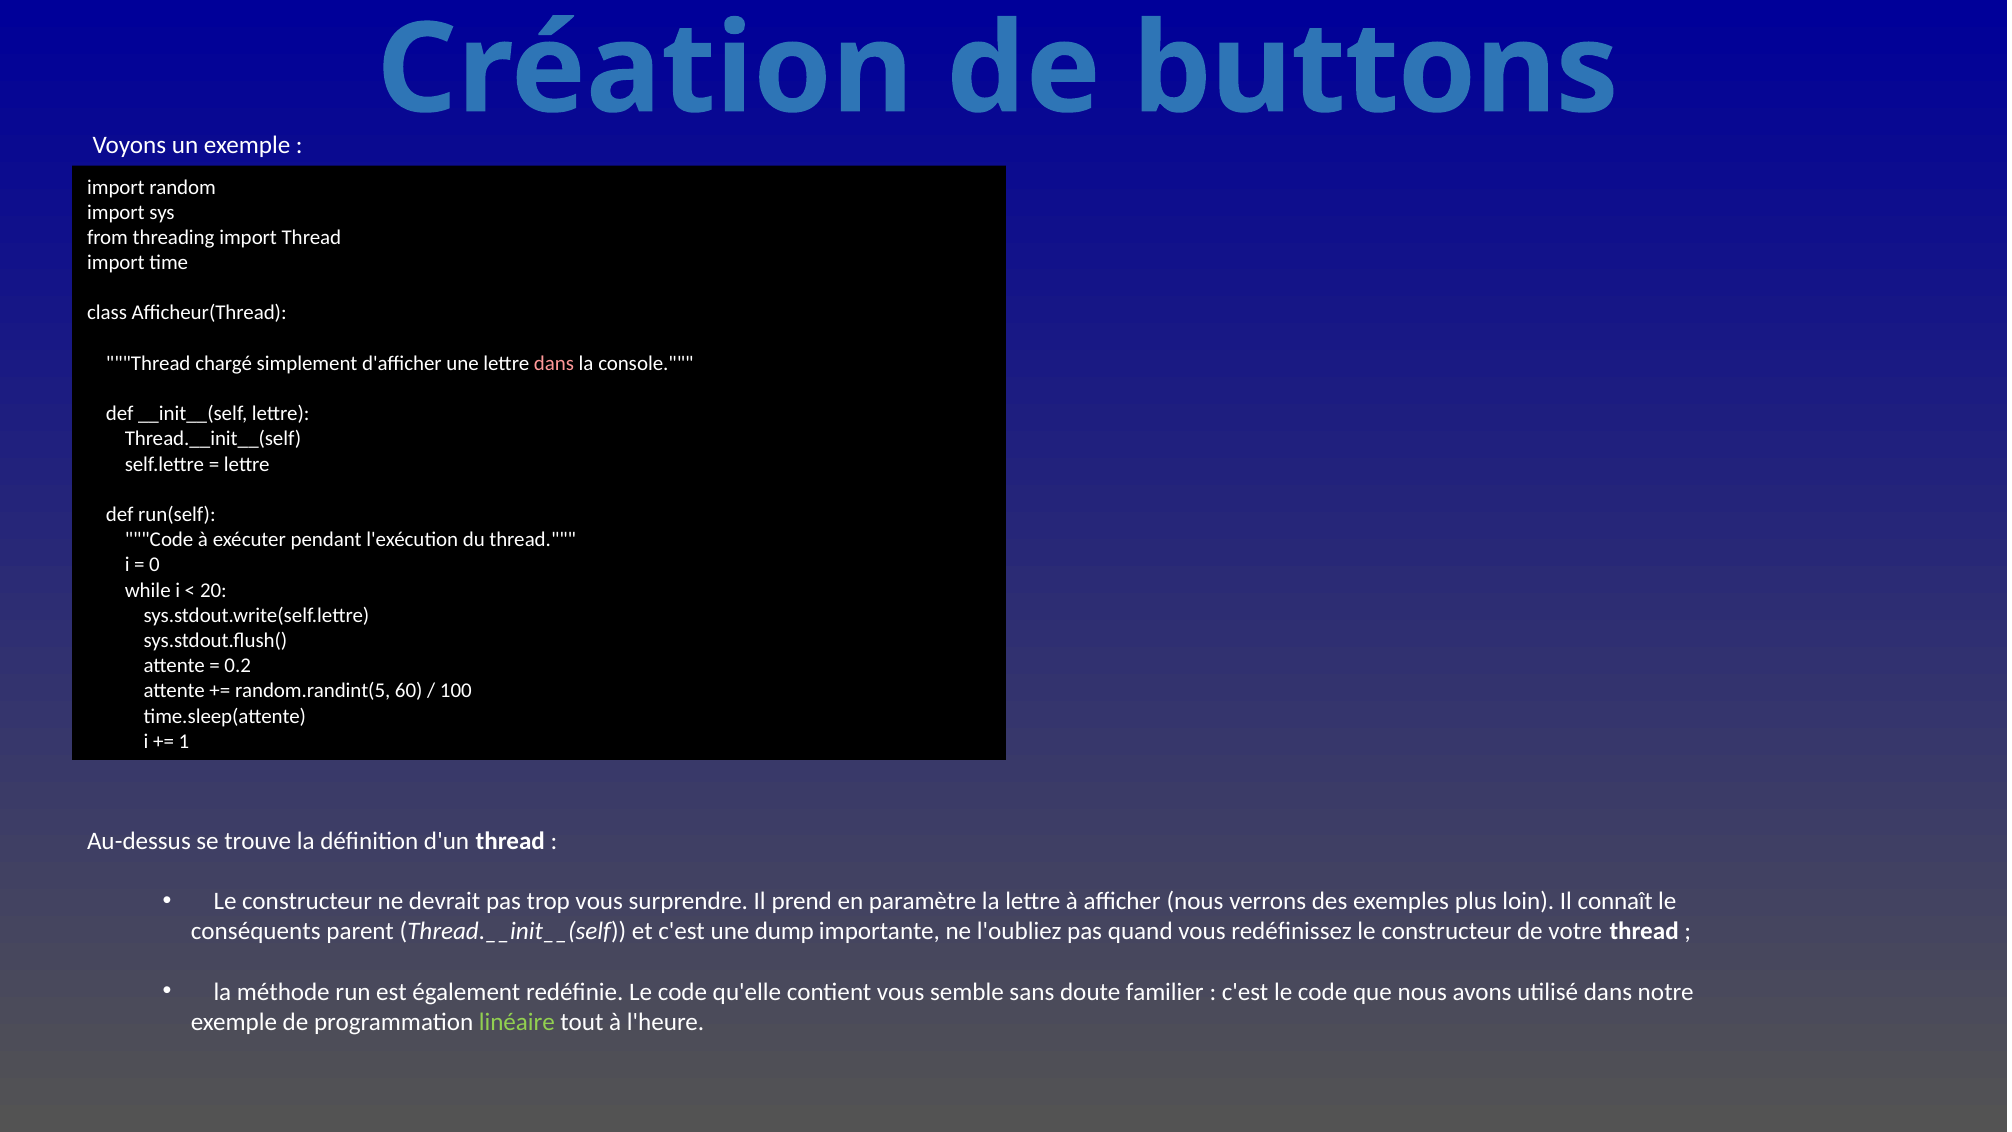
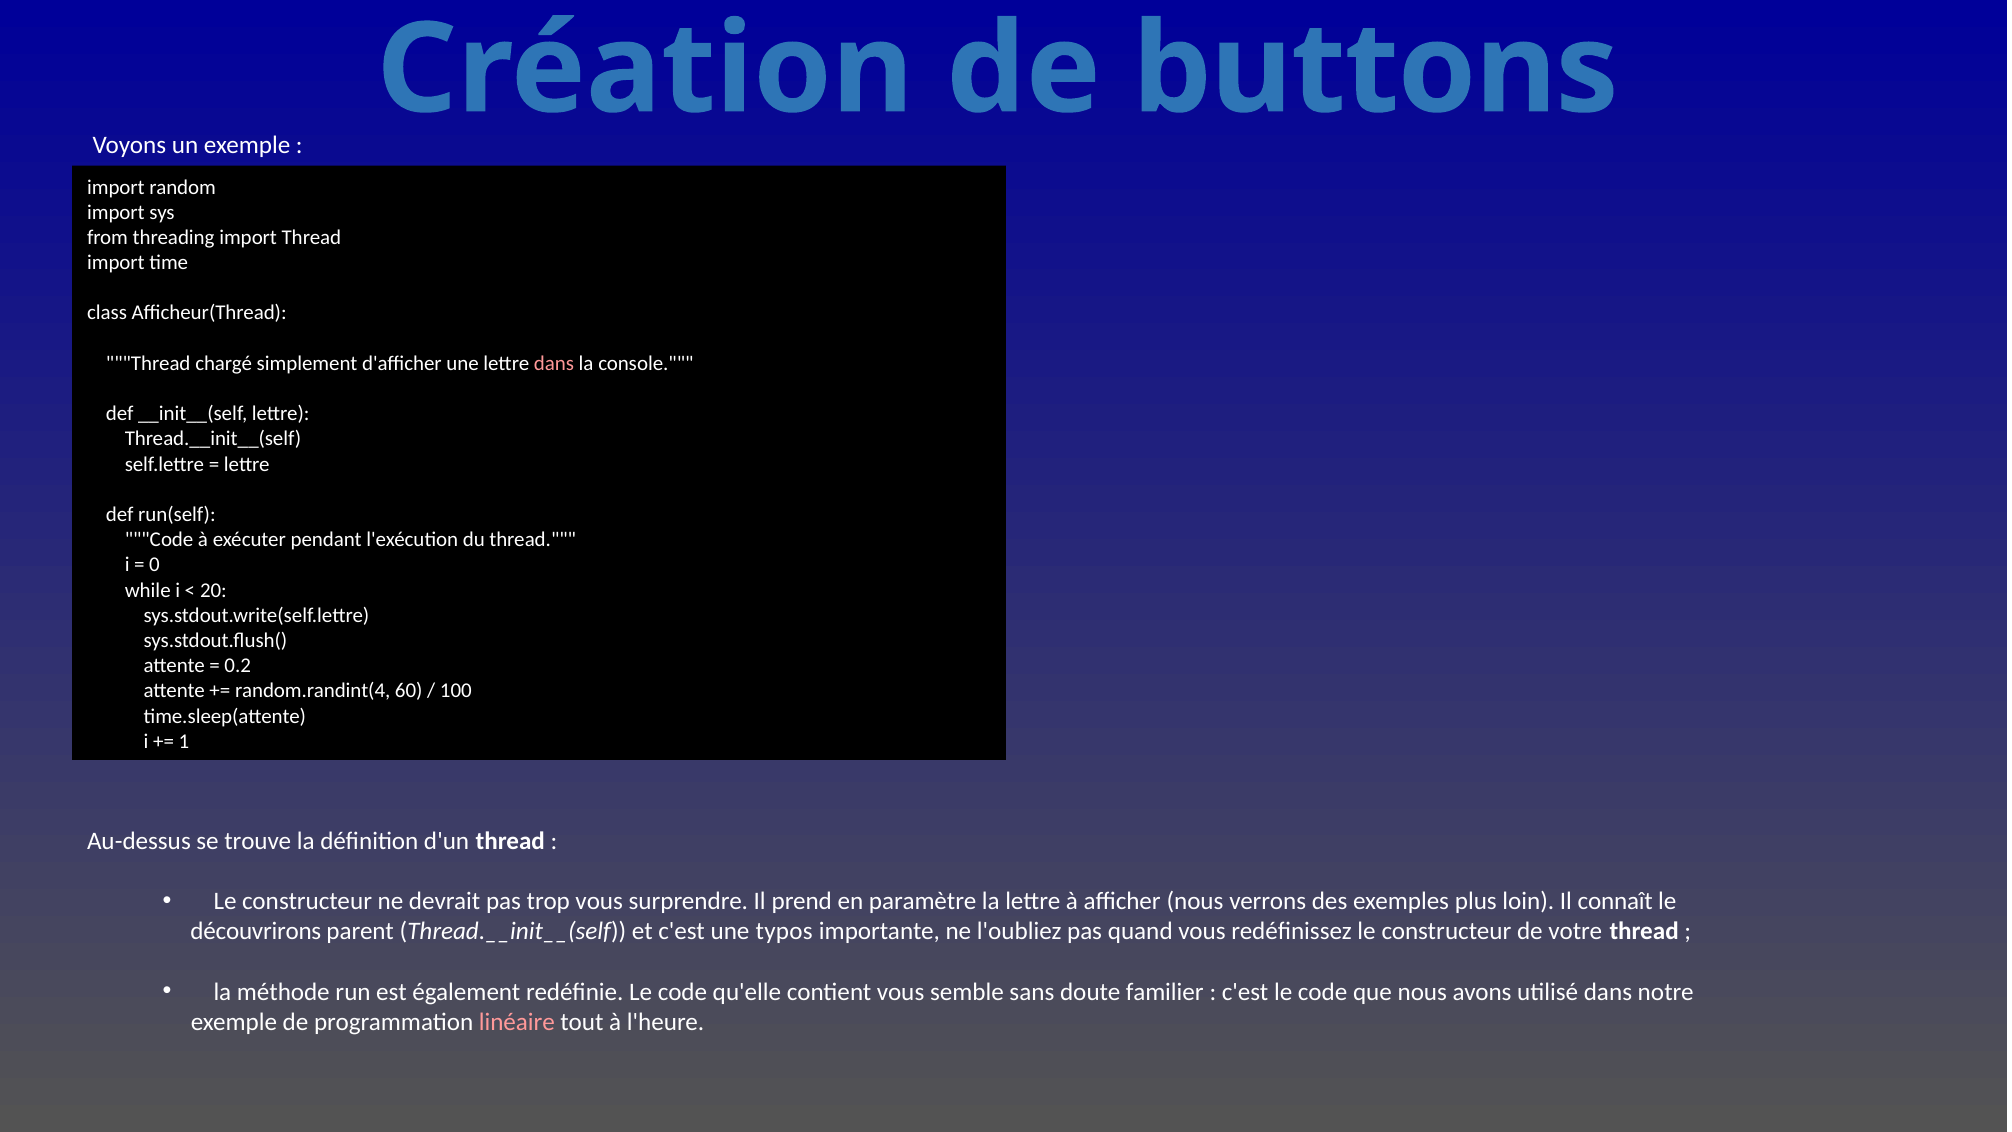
random.randint(5: random.randint(5 -> random.randint(4
conséquents: conséquents -> découvrirons
dump: dump -> typos
linéaire colour: light green -> pink
